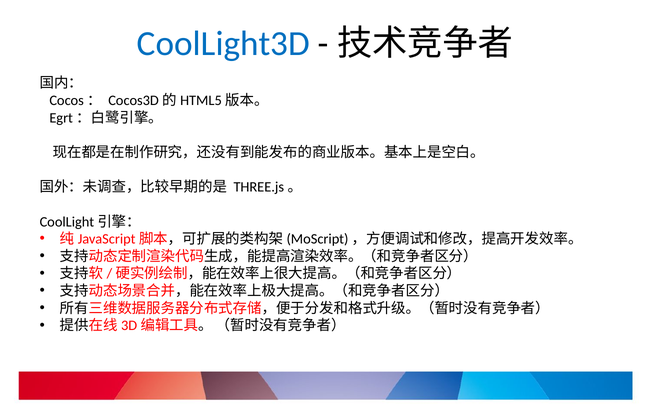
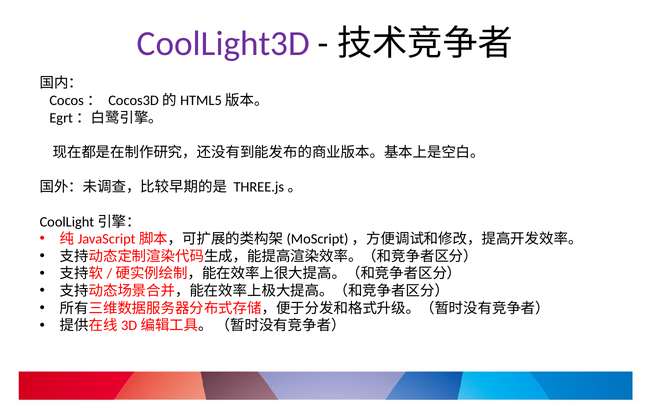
CoolLight3D colour: blue -> purple
